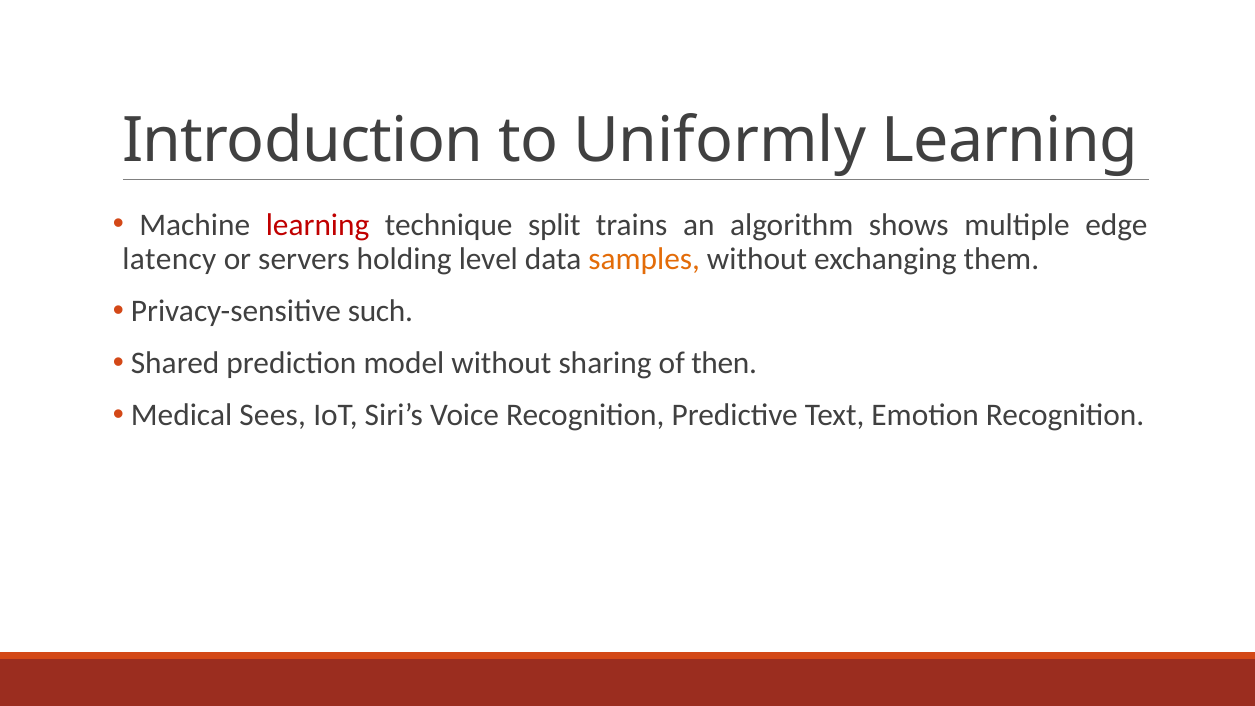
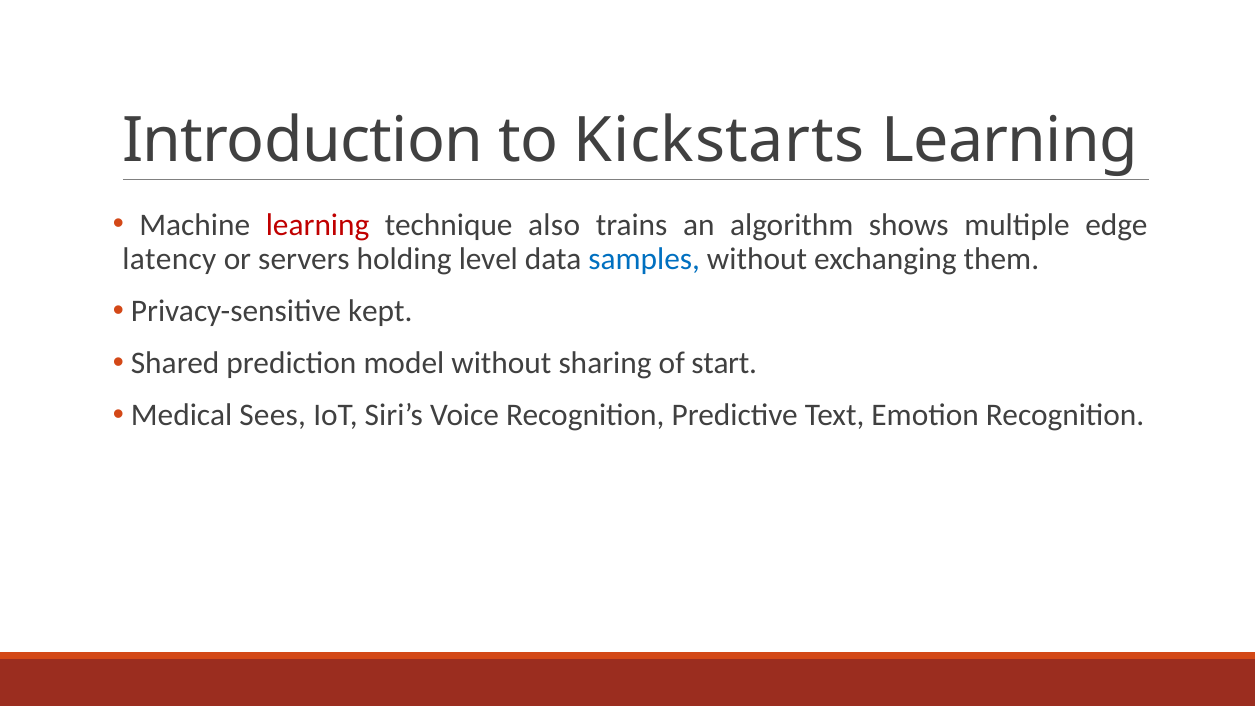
Uniformly: Uniformly -> Kickstarts
split: split -> also
samples colour: orange -> blue
such: such -> kept
then: then -> start
